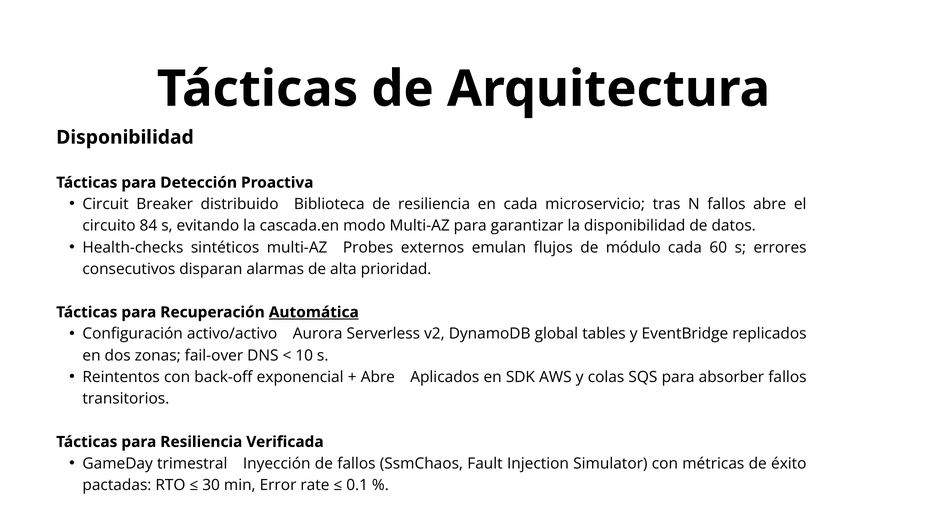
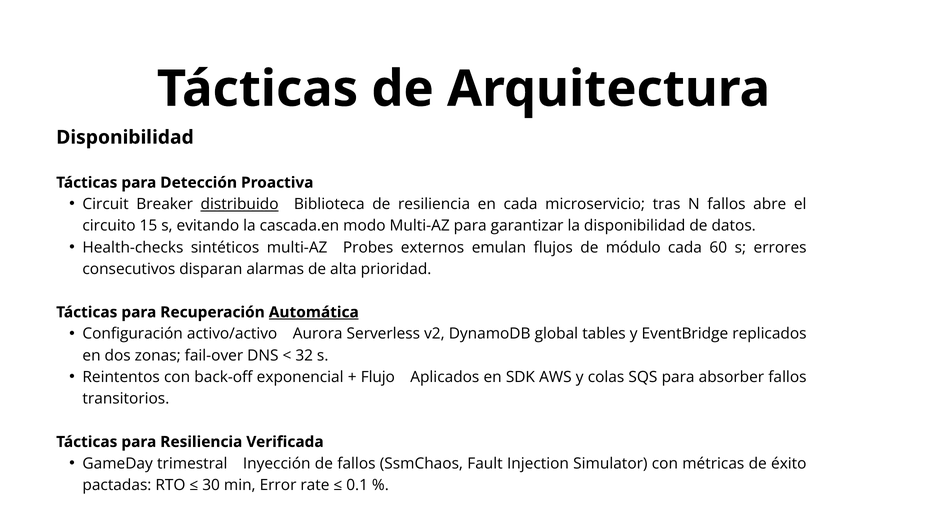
distribuido underline: none -> present
84: 84 -> 15
10: 10 -> 32
Abre at (378, 377): Abre -> Flujo
